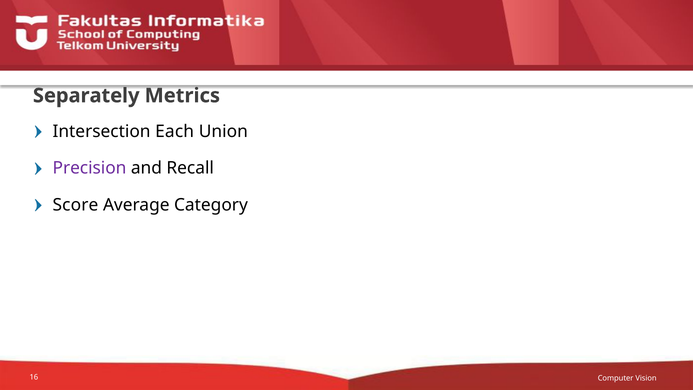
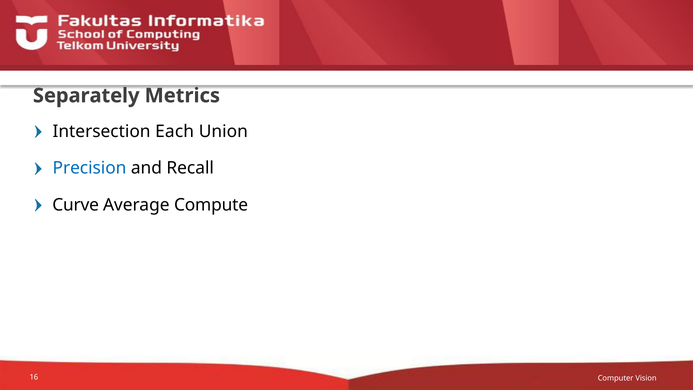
Precision colour: purple -> blue
Score: Score -> Curve
Category: Category -> Compute
